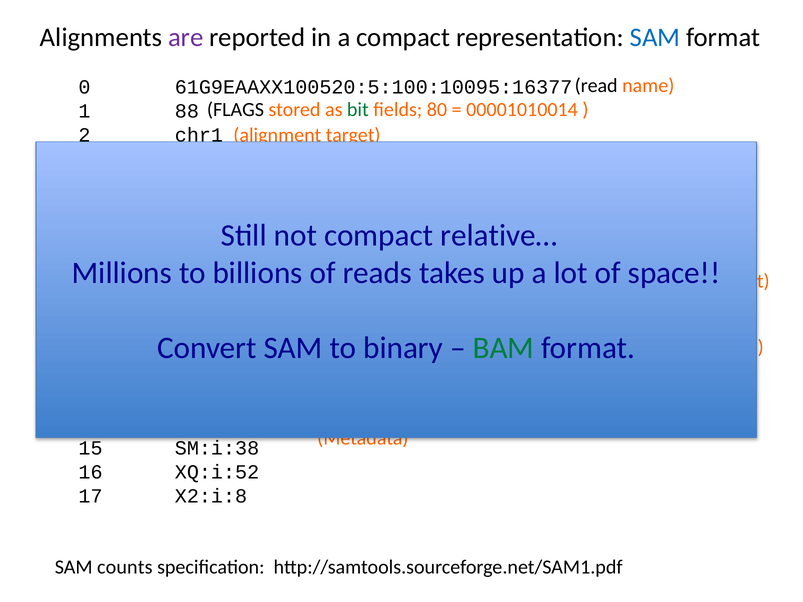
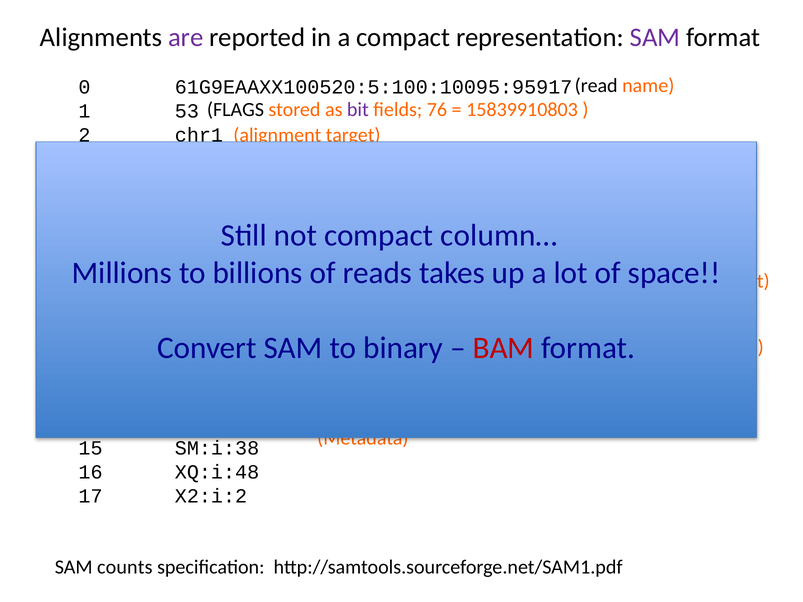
SAM at (655, 37) colour: blue -> purple
61G9EAAXX100520:5:100:10095:16377: 61G9EAAXX100520:5:100:10095:16377 -> 61G9EAAXX100520:5:100:10095:95917
bit colour: green -> purple
80: 80 -> 76
00001010014: 00001010014 -> 15839910803
88: 88 -> 53
relative…: relative… -> column…
BAM colour: green -> red
XQ:i:52: XQ:i:52 -> XQ:i:48
X2:i:8: X2:i:8 -> X2:i:2
